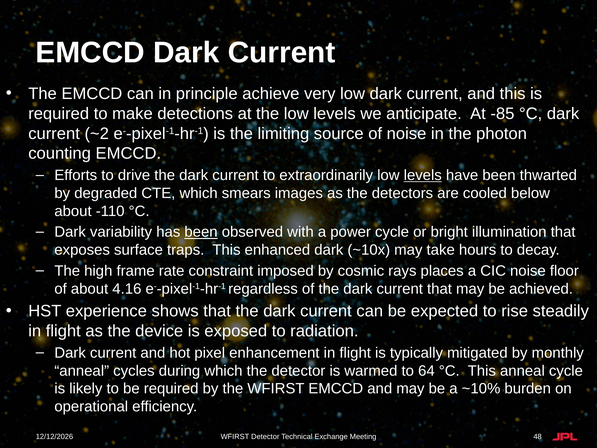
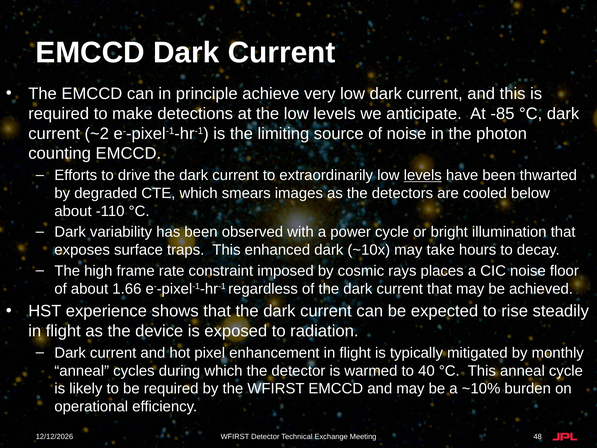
been at (201, 232) underline: present -> none
4.16: 4.16 -> 1.66
64: 64 -> 40
